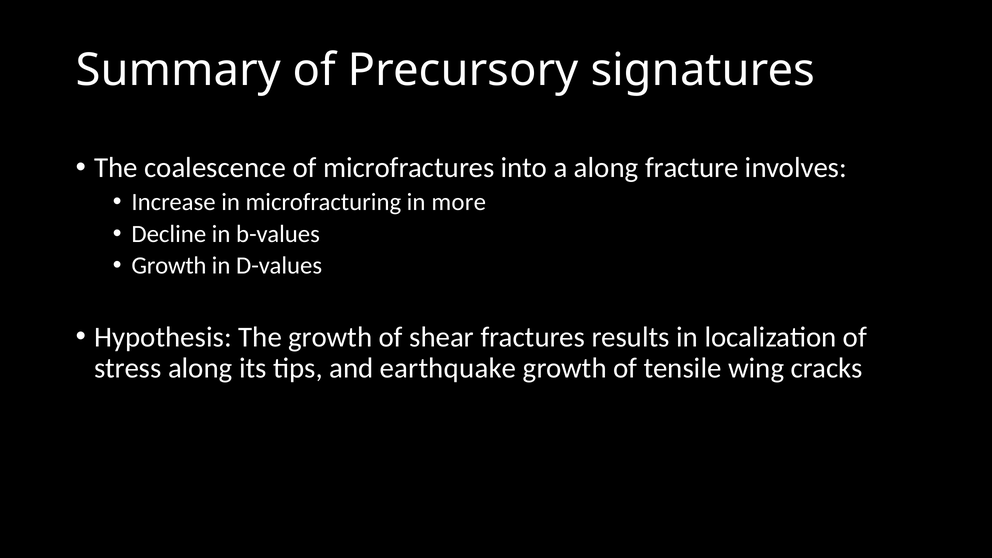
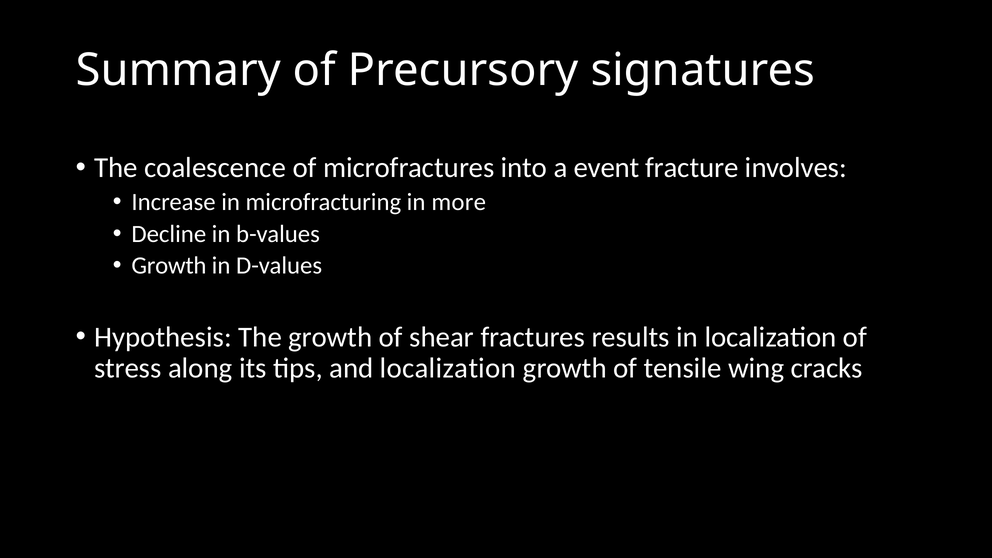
a along: along -> event
and earthquake: earthquake -> localization
